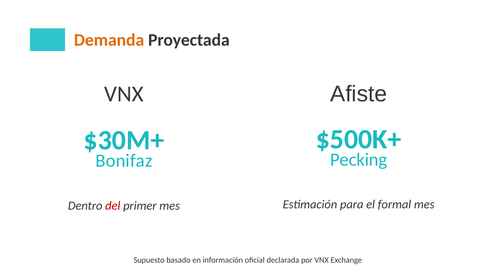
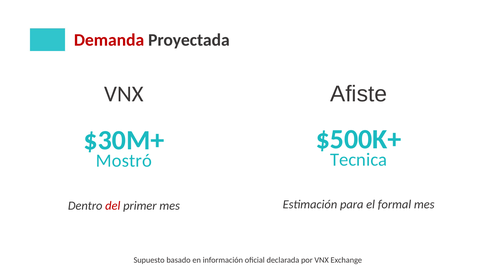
Demanda colour: orange -> red
Pecking: Pecking -> Tecnica
Bonifaz: Bonifaz -> Mostró
